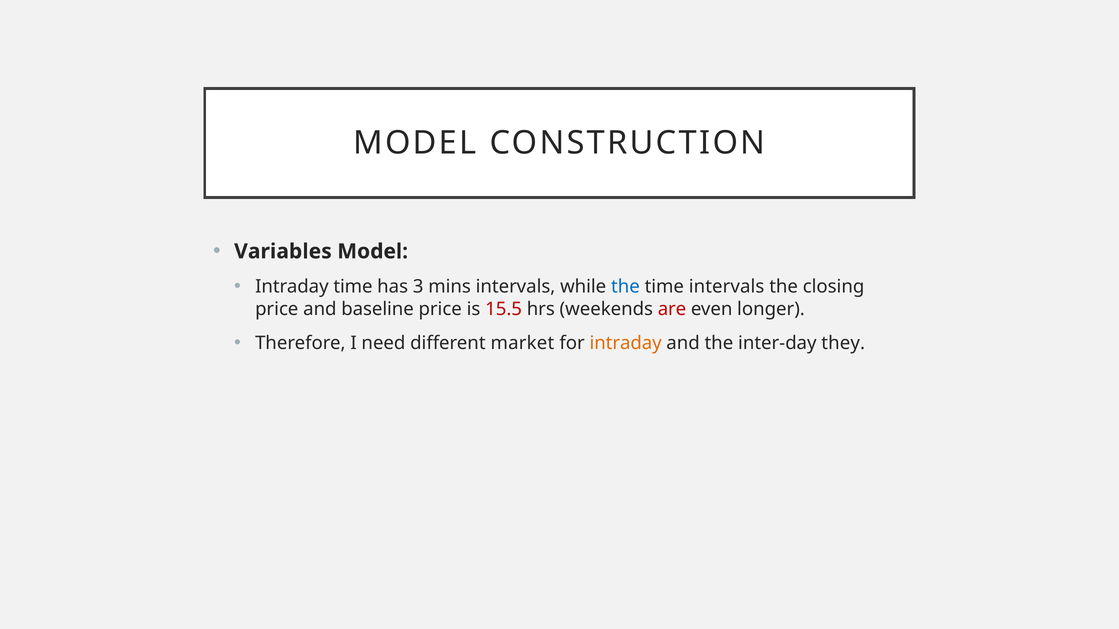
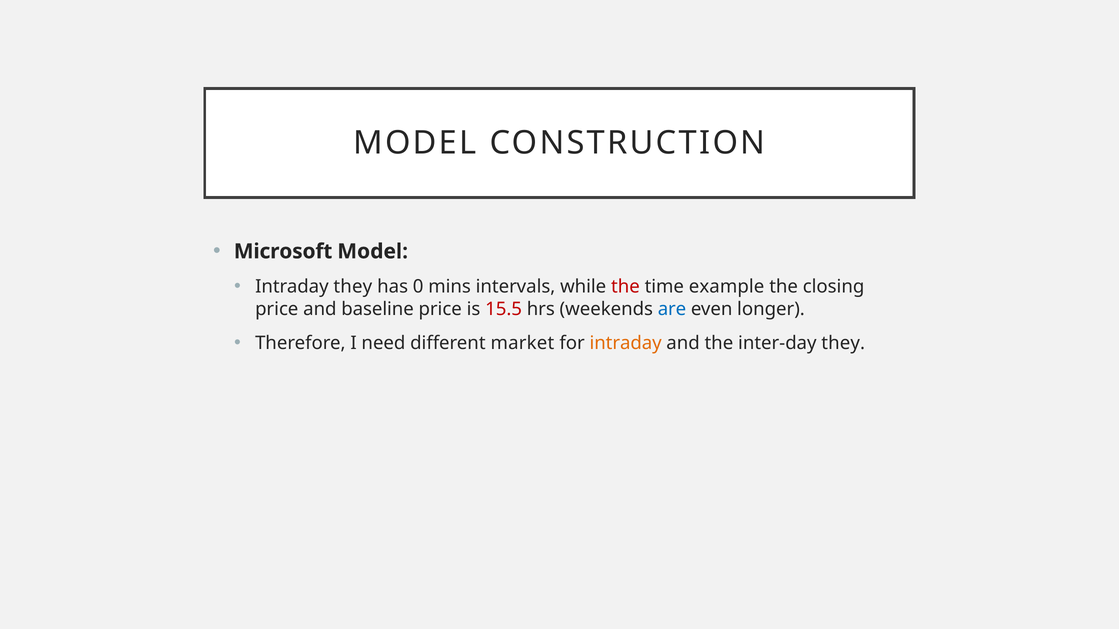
Variables: Variables -> Microsoft
Intraday time: time -> they
3: 3 -> 0
the at (625, 287) colour: blue -> red
time intervals: intervals -> example
are colour: red -> blue
